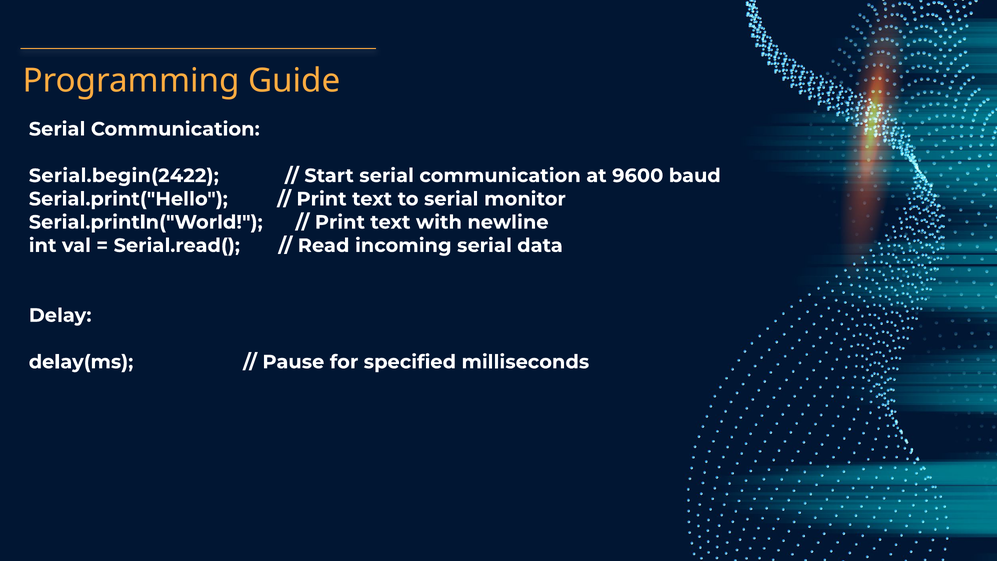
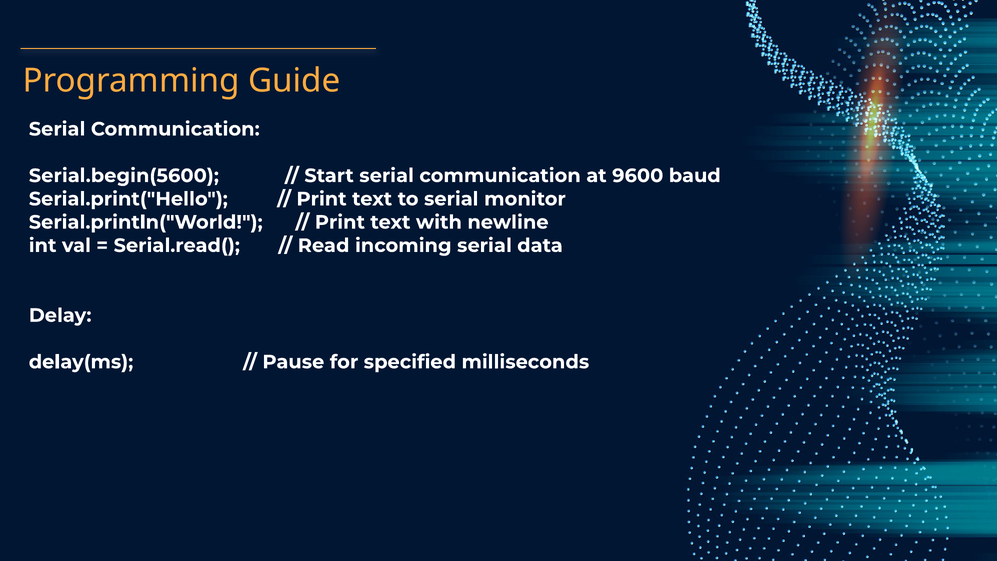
Serial.begin(2422: Serial.begin(2422 -> Serial.begin(5600
